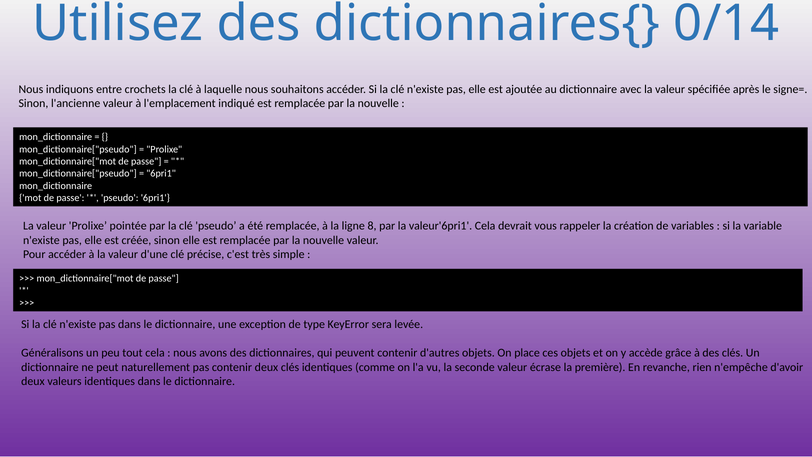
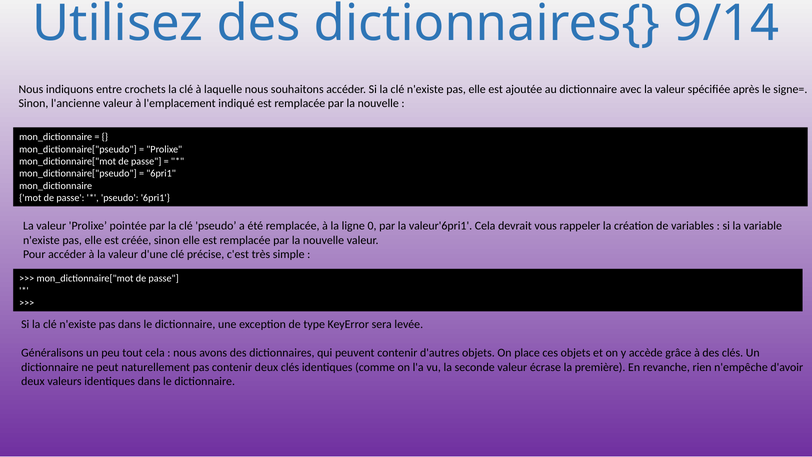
0/14: 0/14 -> 9/14
8: 8 -> 0
